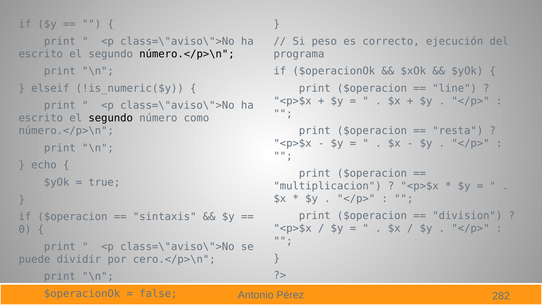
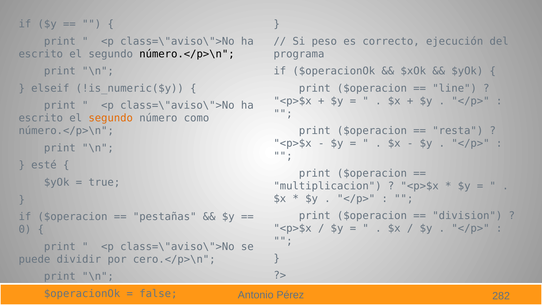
segundo at (111, 118) colour: black -> orange
echo: echo -> esté
sintaxis: sintaxis -> pestañas
